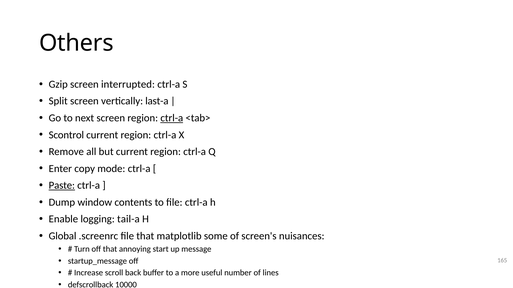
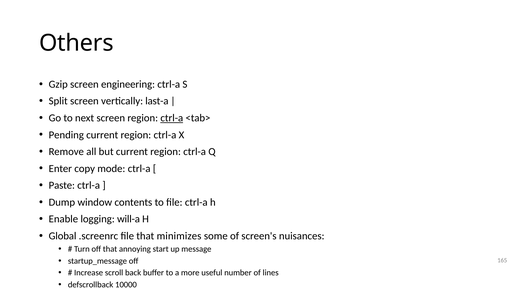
interrupted: interrupted -> engineering
Scontrol: Scontrol -> Pending
Paste underline: present -> none
tail-a: tail-a -> will-a
matplotlib: matplotlib -> minimizes
